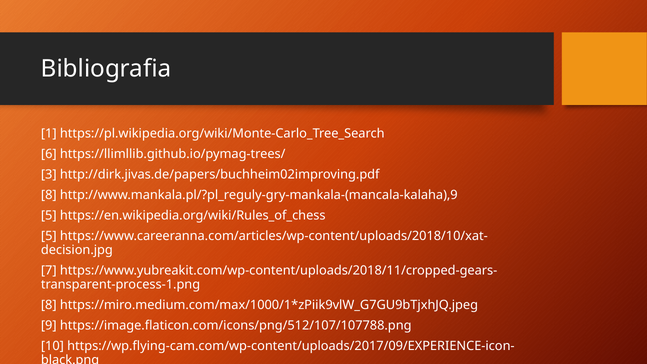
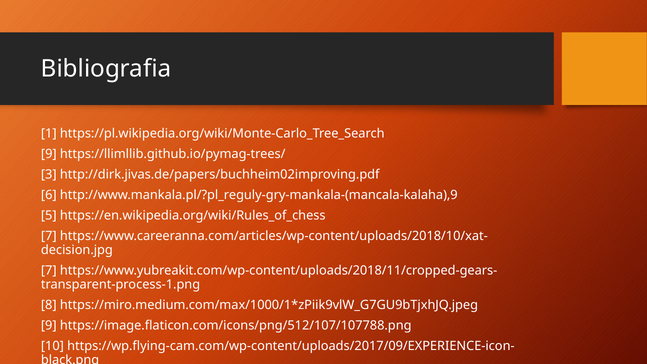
6 at (49, 154): 6 -> 9
8 at (49, 195): 8 -> 6
5 at (49, 236): 5 -> 7
